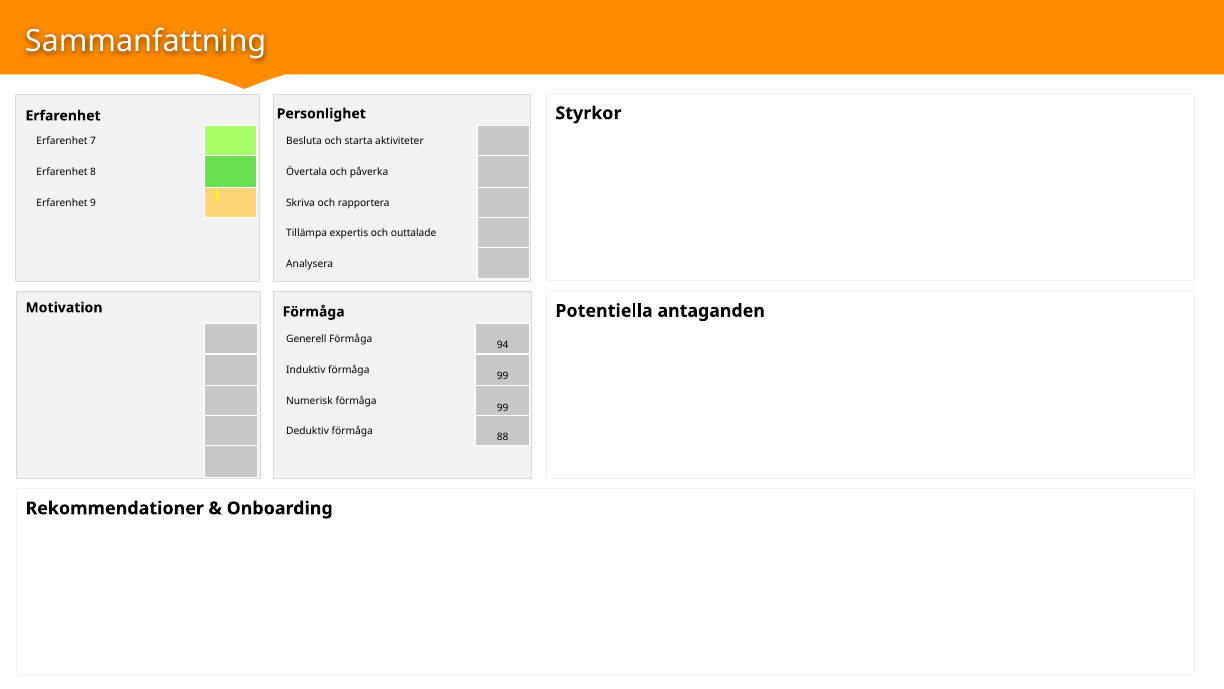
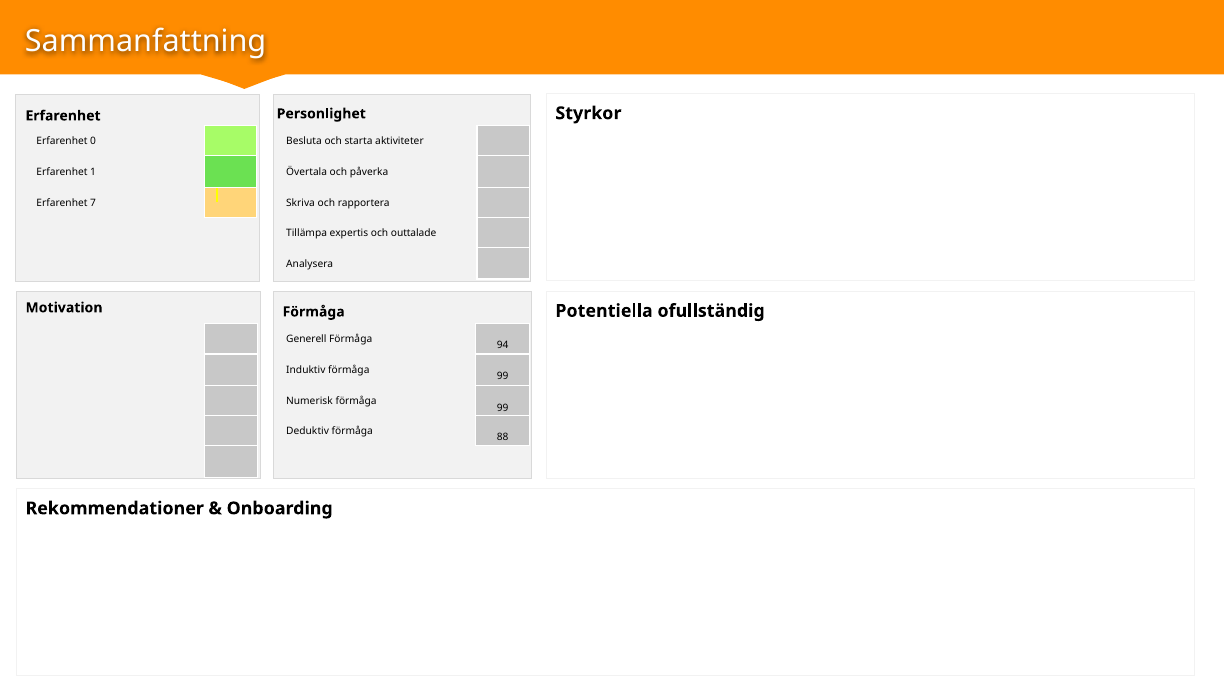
7: 7 -> 0
8: 8 -> 1
9: 9 -> 7
antaganden: antaganden -> ofullständig
